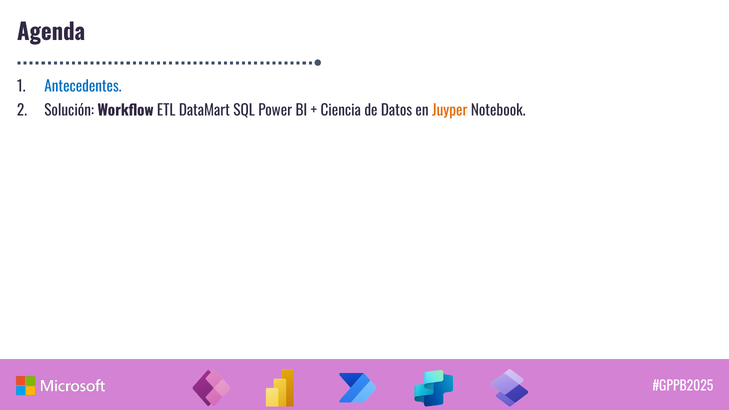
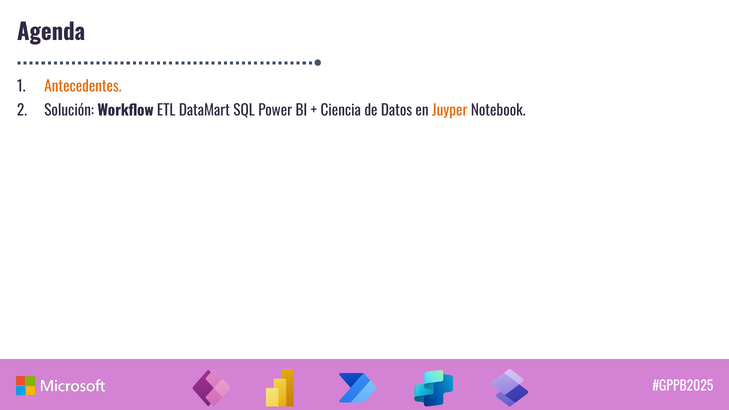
Antecedentes colour: blue -> orange
